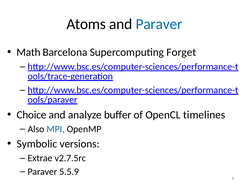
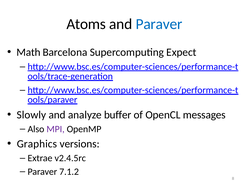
Forget: Forget -> Expect
Choice: Choice -> Slowly
timelines: timelines -> messages
MPI colour: blue -> purple
Symbolic: Symbolic -> Graphics
v2.7.5rc: v2.7.5rc -> v2.4.5rc
5.5.9: 5.5.9 -> 7.1.2
